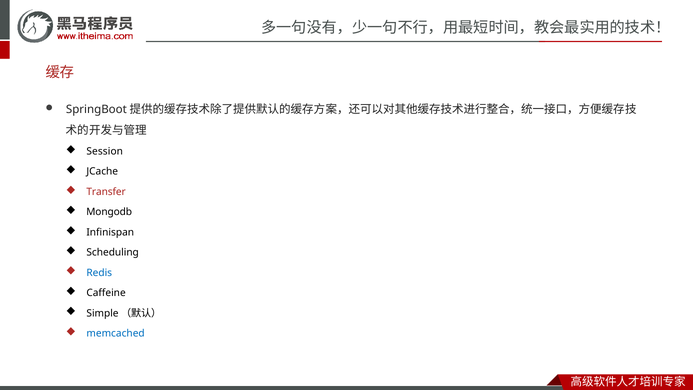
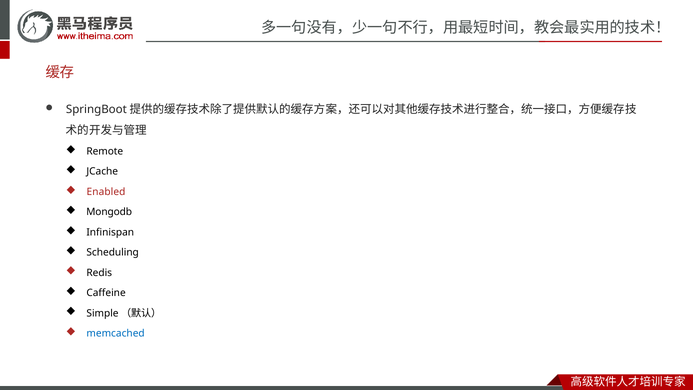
Session: Session -> Remote
Transfer: Transfer -> Enabled
Redis colour: blue -> black
